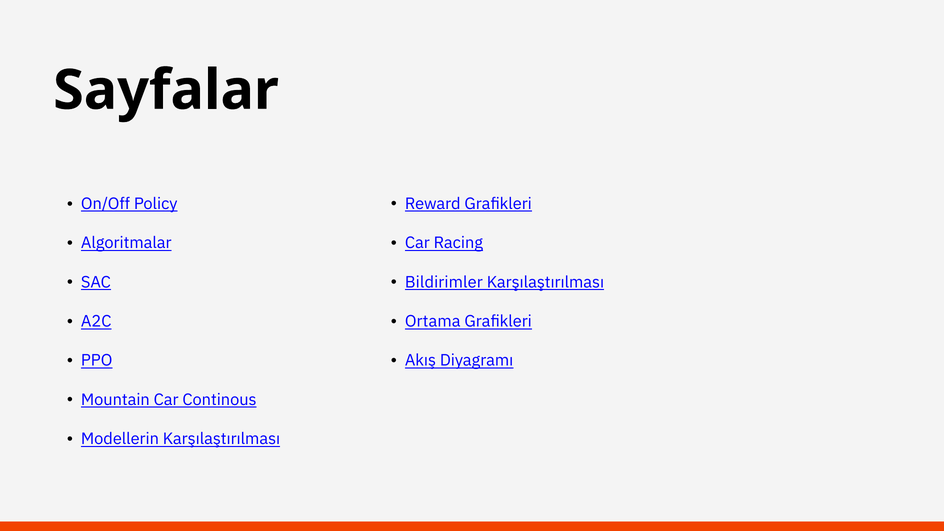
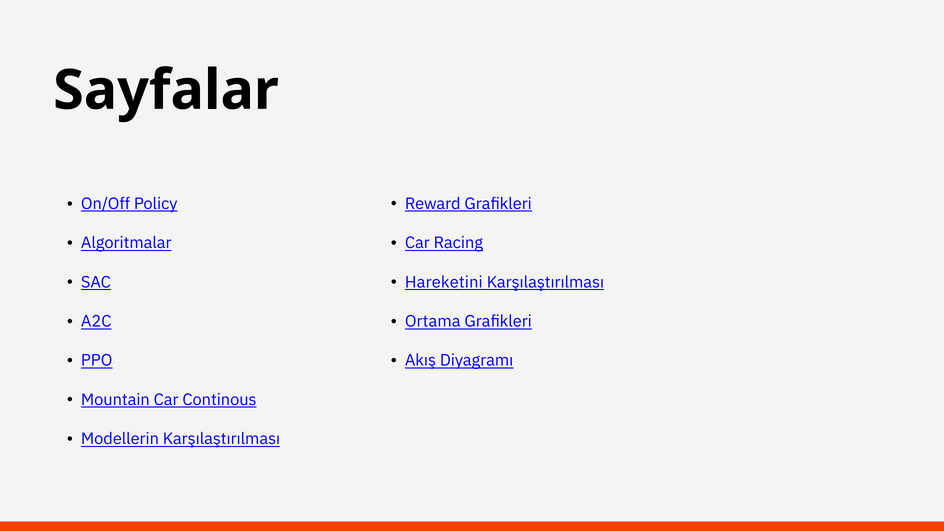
Bildirimler: Bildirimler -> Hareketini
